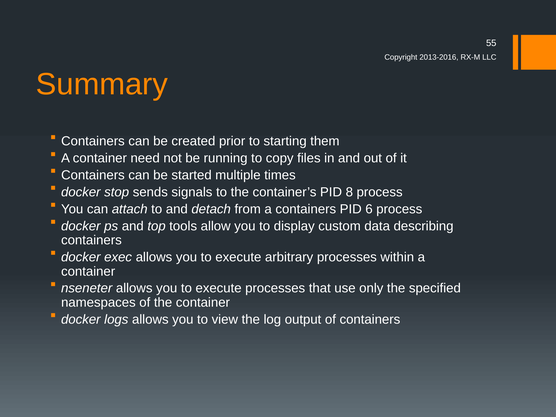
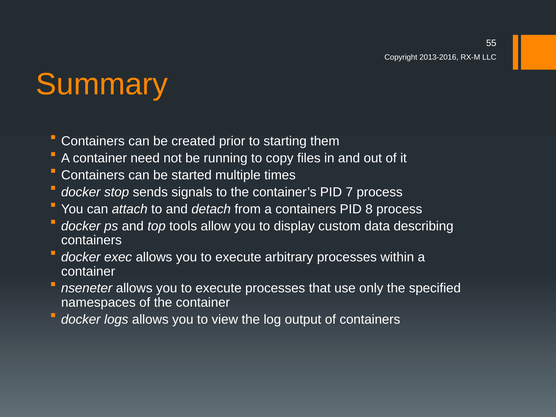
8: 8 -> 7
6: 6 -> 8
